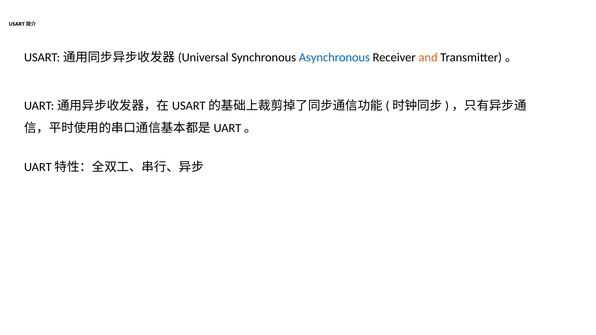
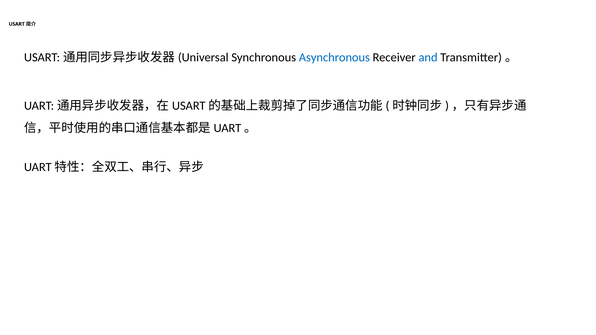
and colour: orange -> blue
